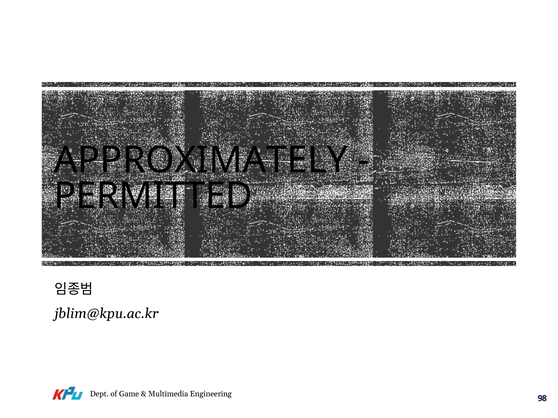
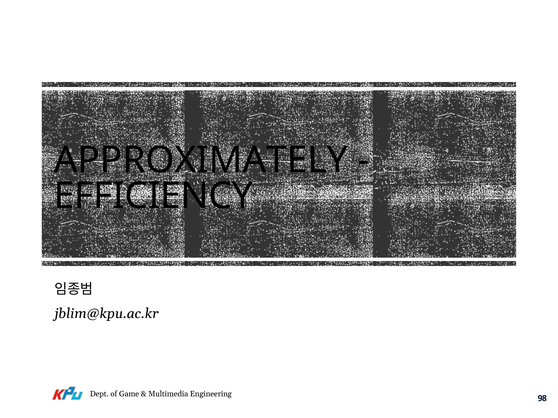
PERMITTED: PERMITTED -> EFFICIENCY
